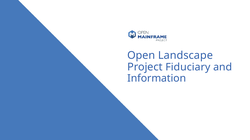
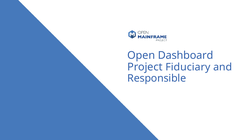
Landscape: Landscape -> Dashboard
Information: Information -> Responsible
